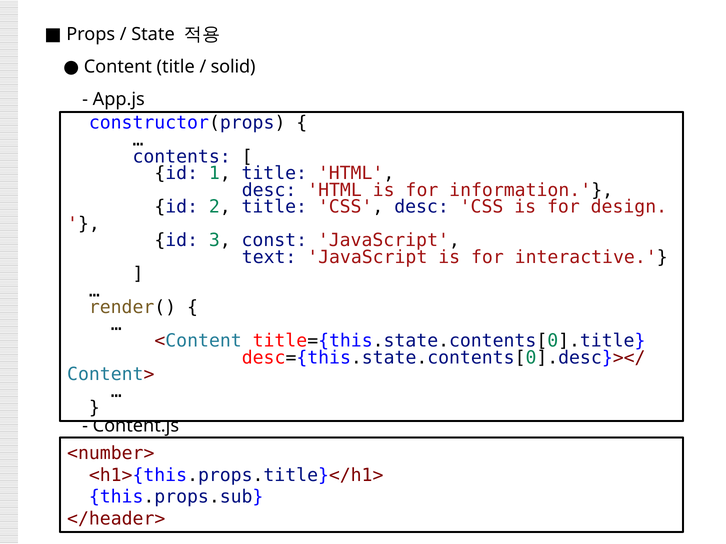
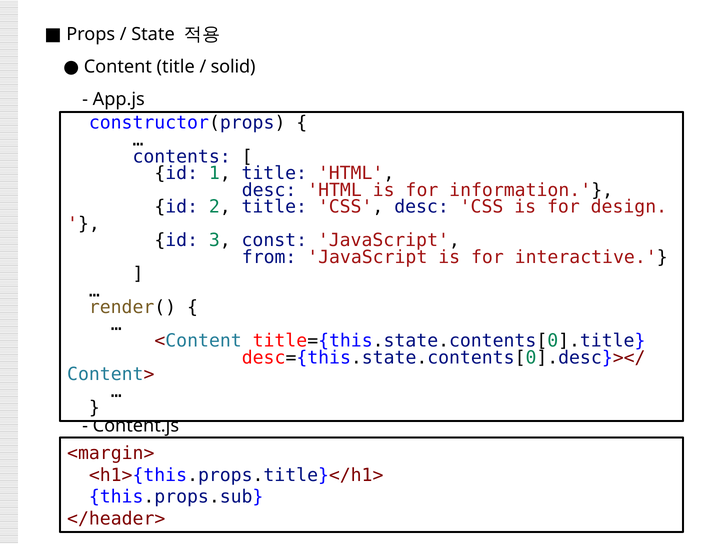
text: text -> from
<number>: <number> -> <margin>
